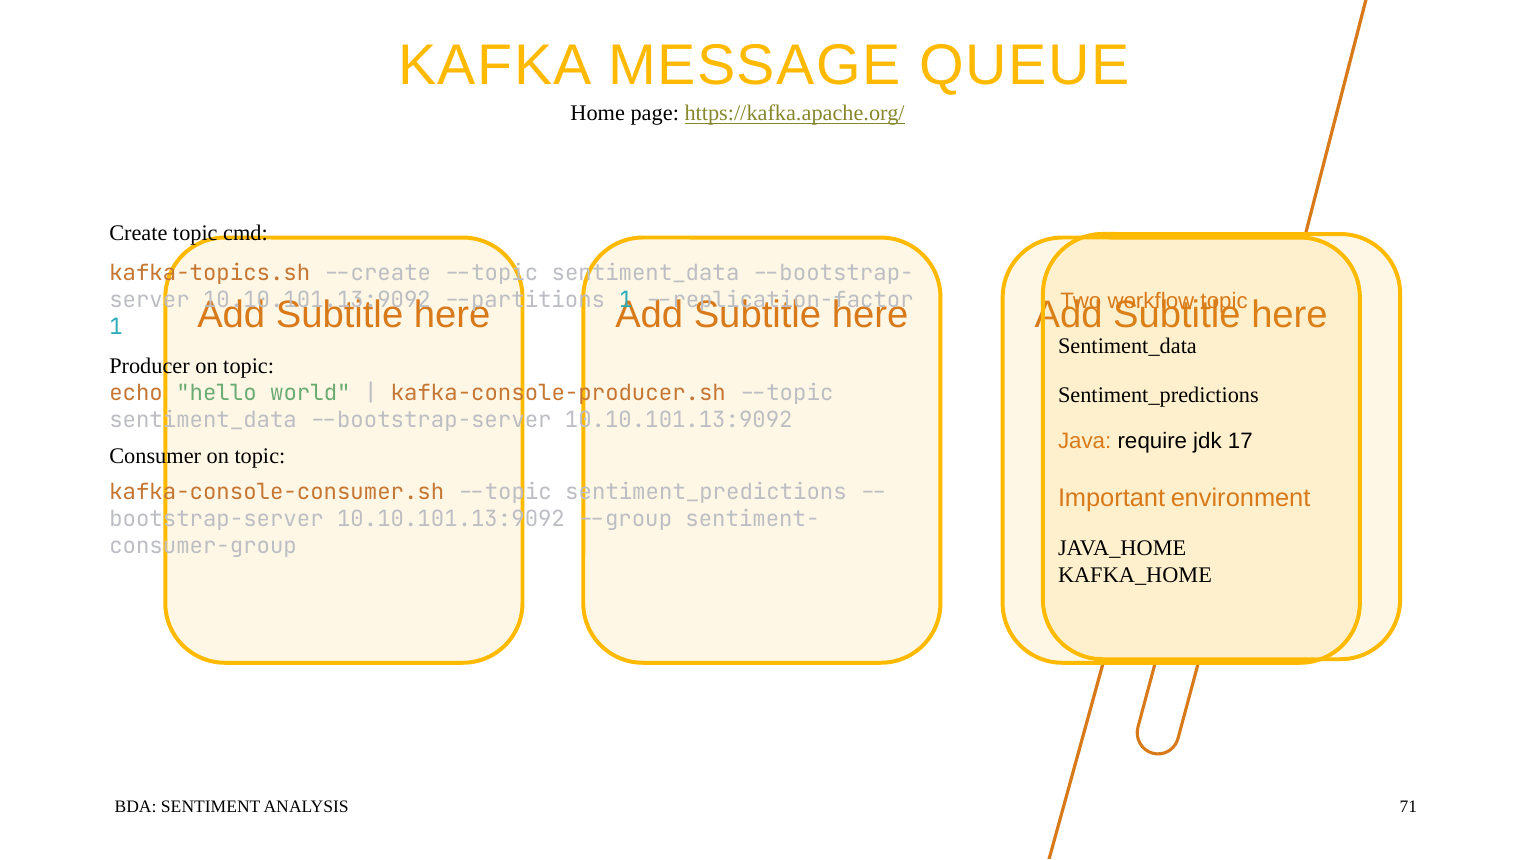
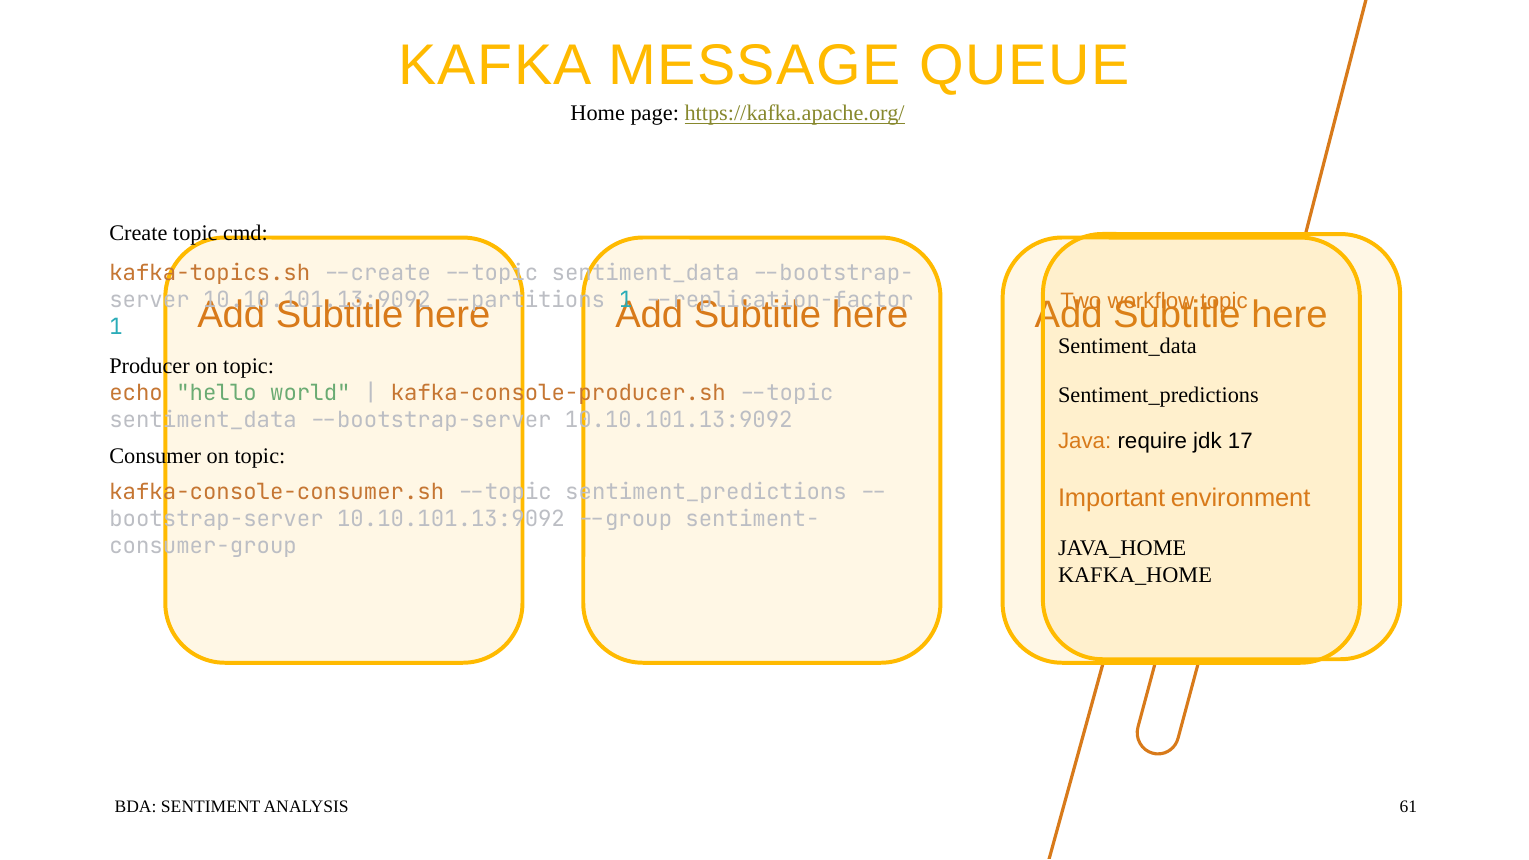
71: 71 -> 61
